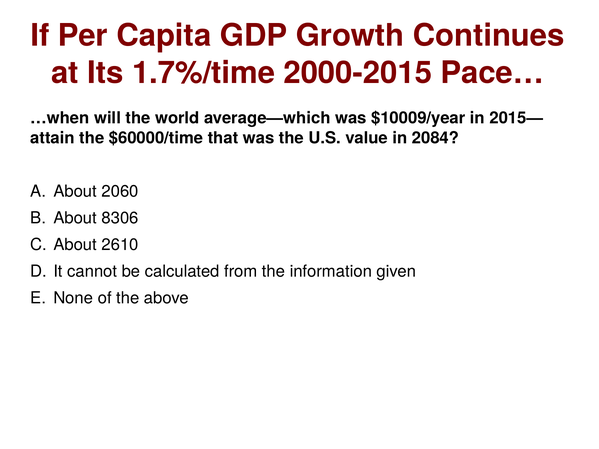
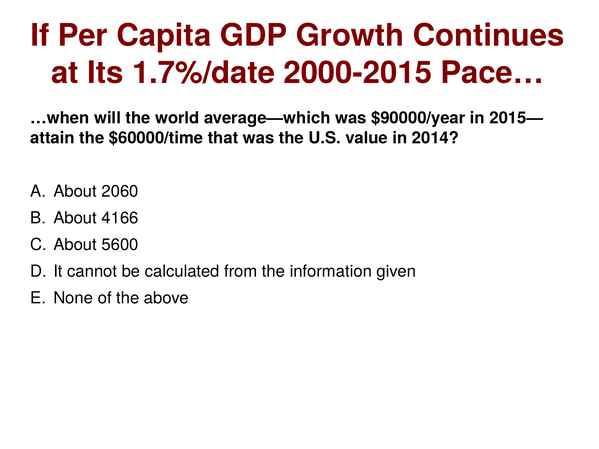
1.7%/time: 1.7%/time -> 1.7%/date
$10009/year: $10009/year -> $90000/year
2084: 2084 -> 2014
8306: 8306 -> 4166
2610: 2610 -> 5600
